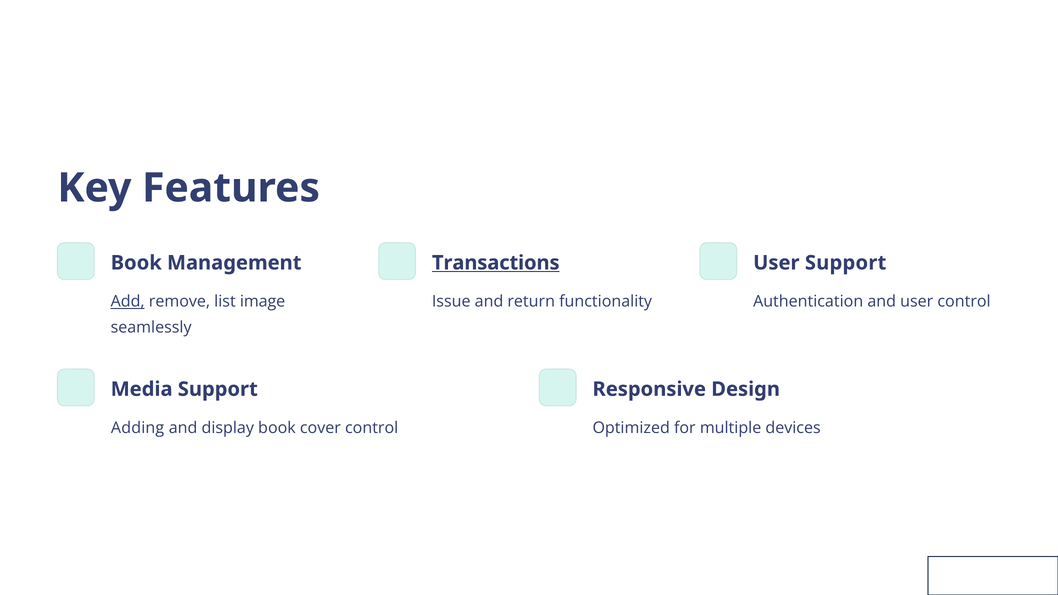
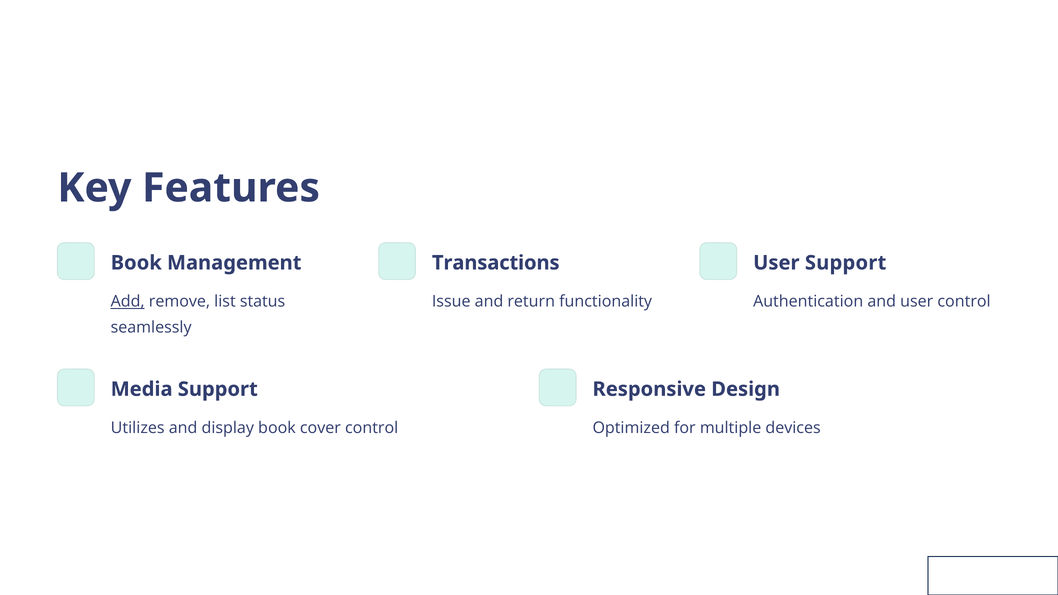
Transactions underline: present -> none
image: image -> status
Adding: Adding -> Utilizes
